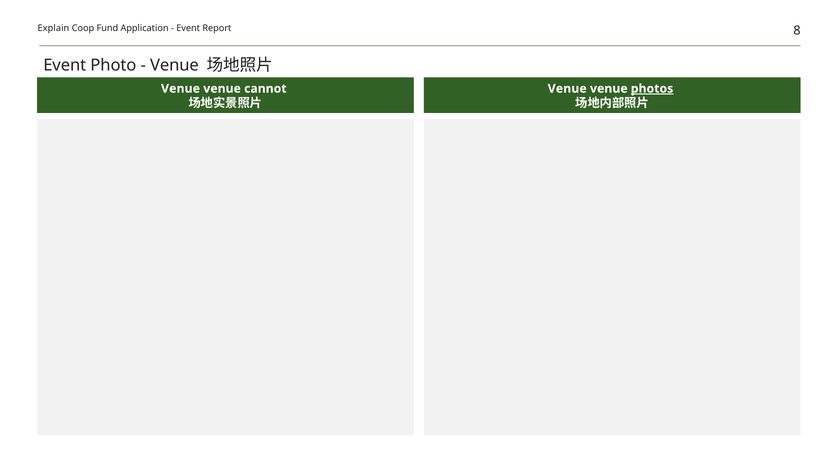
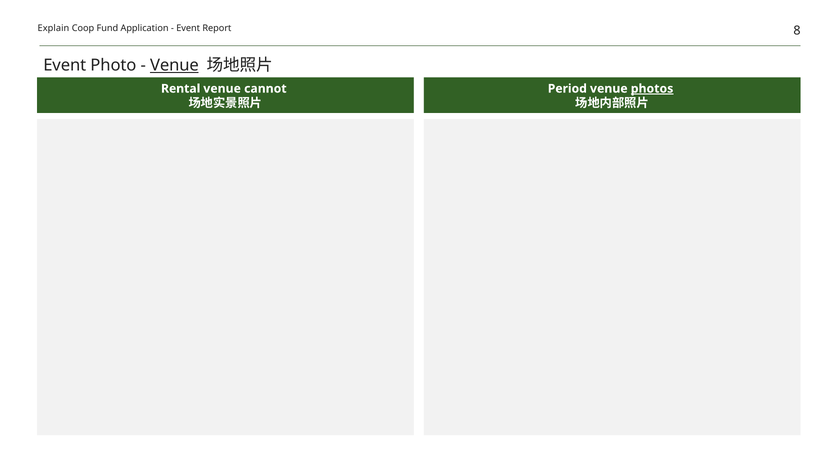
Venue at (174, 65) underline: none -> present
Venue at (181, 89): Venue -> Rental
Venue at (567, 89): Venue -> Period
